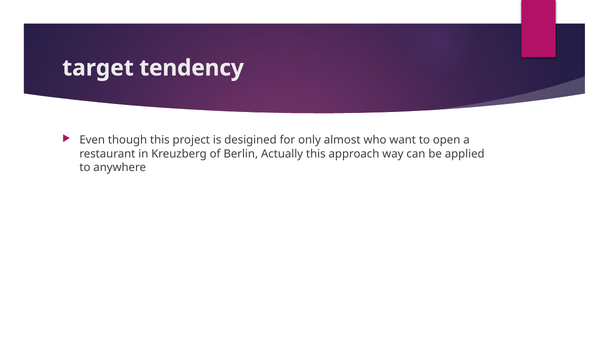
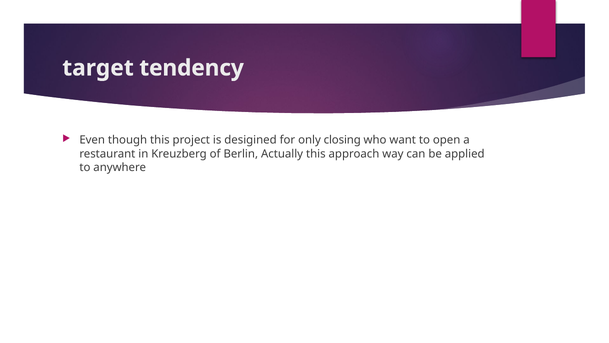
almost: almost -> closing
